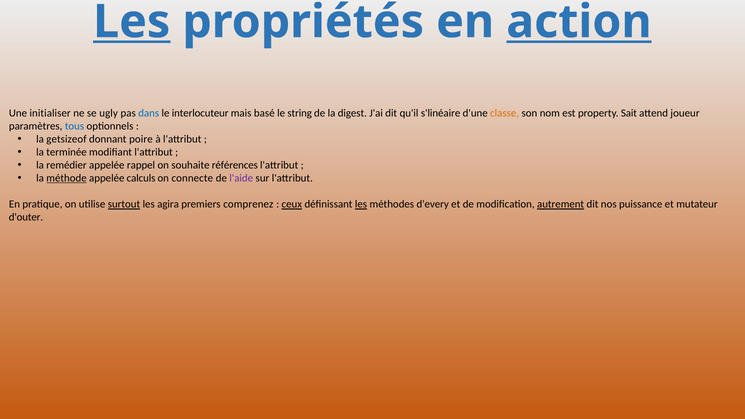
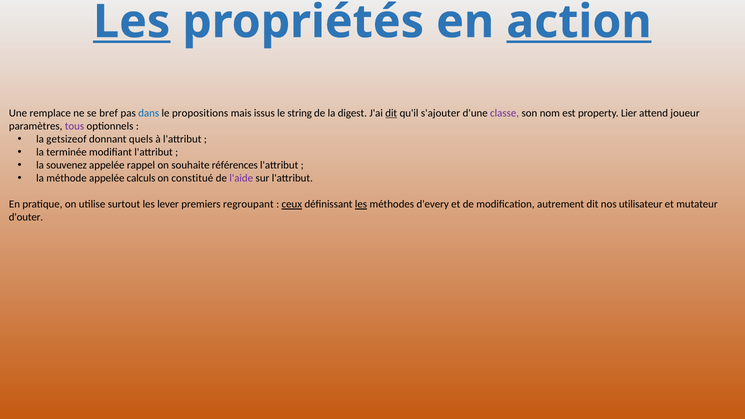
initialiser: initialiser -> remplace
ugly: ugly -> bref
interlocuteur: interlocuteur -> propositions
basé: basé -> issus
dit at (391, 113) underline: none -> present
s'linéaire: s'linéaire -> s'ajouter
classe colour: orange -> purple
Sait: Sait -> Lier
tous colour: blue -> purple
poire: poire -> quels
remédier: remédier -> souvenez
méthode underline: present -> none
connecte: connecte -> constitué
surtout underline: present -> none
agira: agira -> lever
comprenez: comprenez -> regroupant
autrement underline: present -> none
puissance: puissance -> utilisateur
